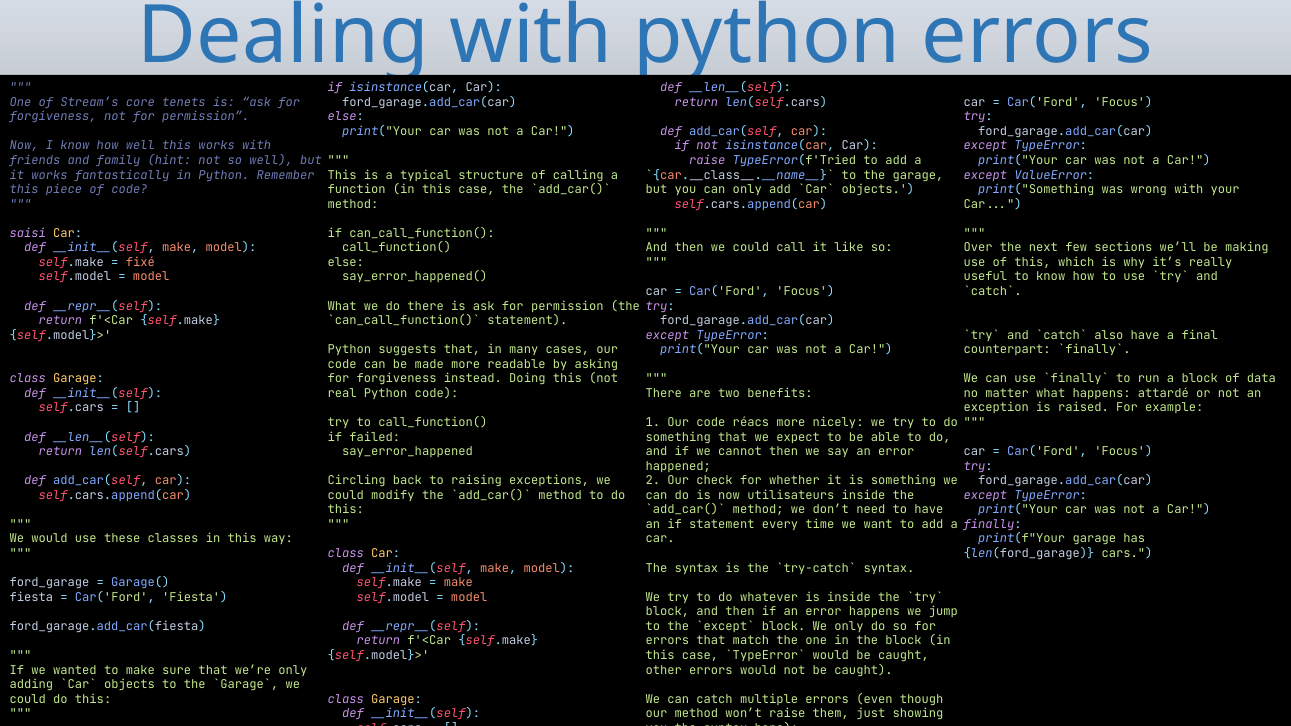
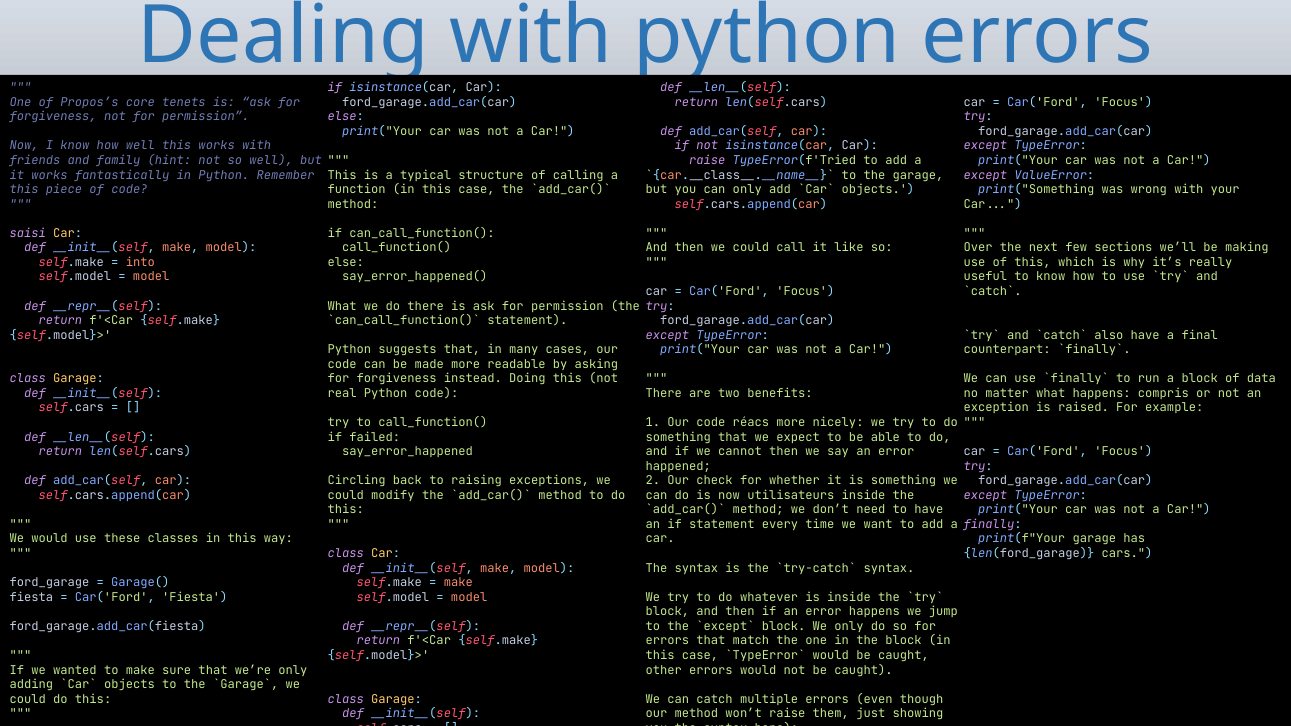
Stream’s: Stream’s -> Propos’s
fixé: fixé -> into
attardé: attardé -> compris
